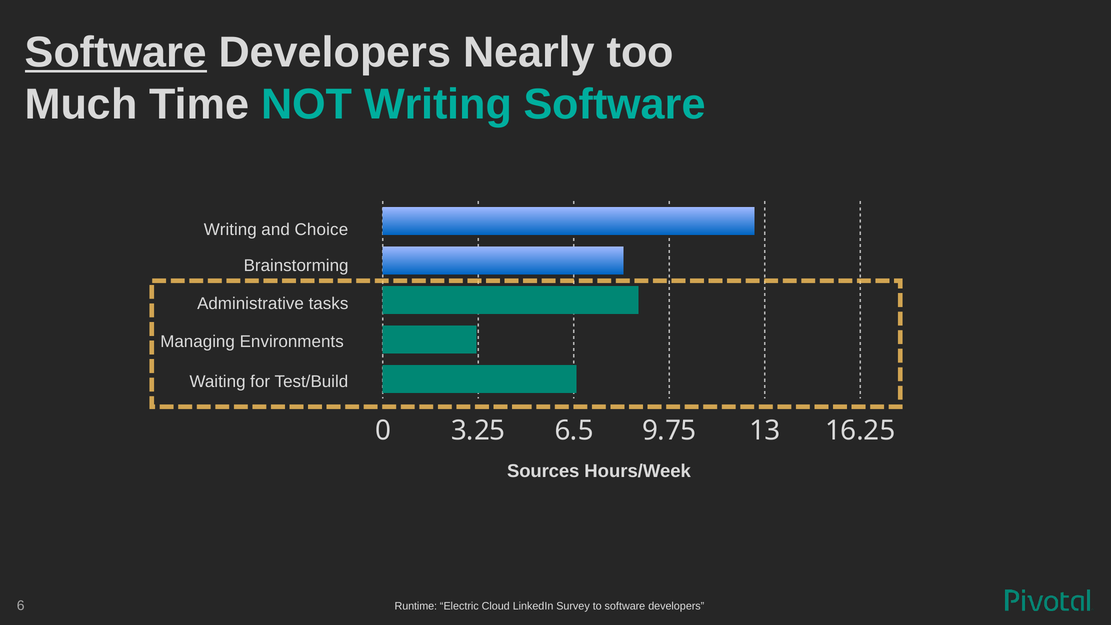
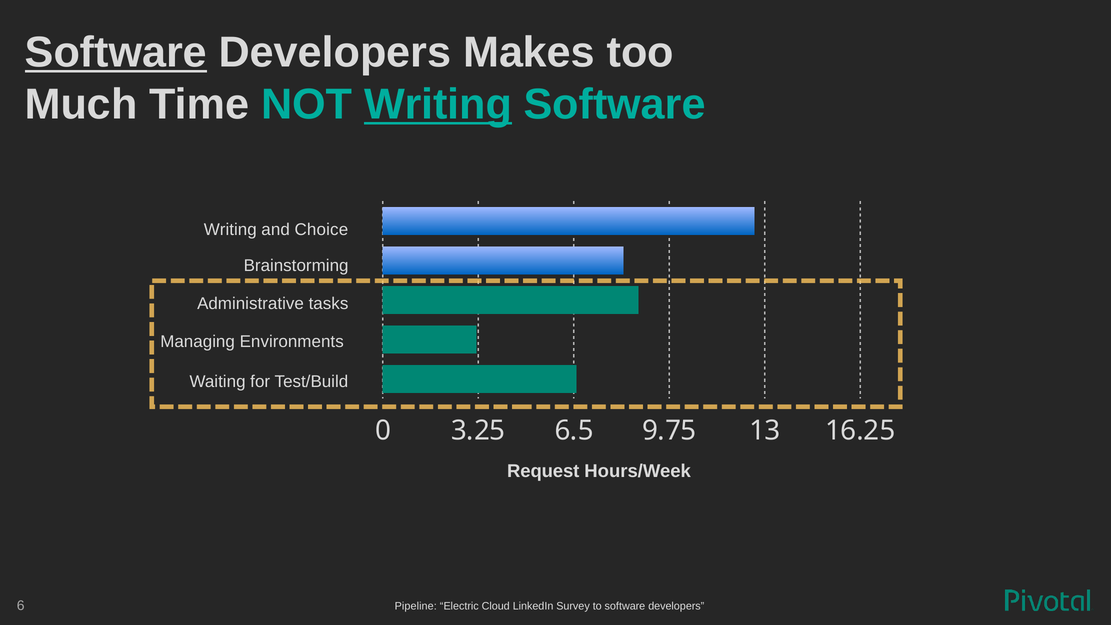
Nearly: Nearly -> Makes
Writing at (438, 104) underline: none -> present
Sources: Sources -> Request
Runtime: Runtime -> Pipeline
